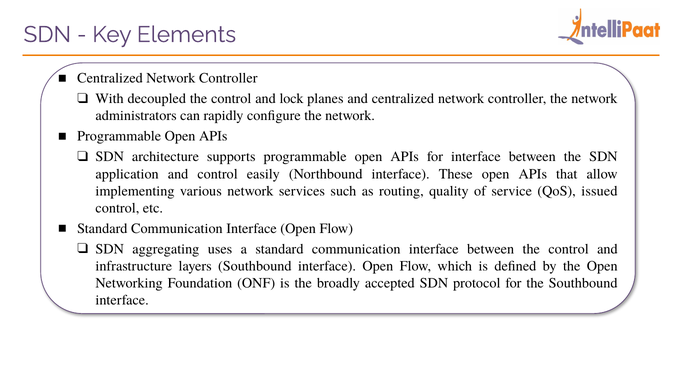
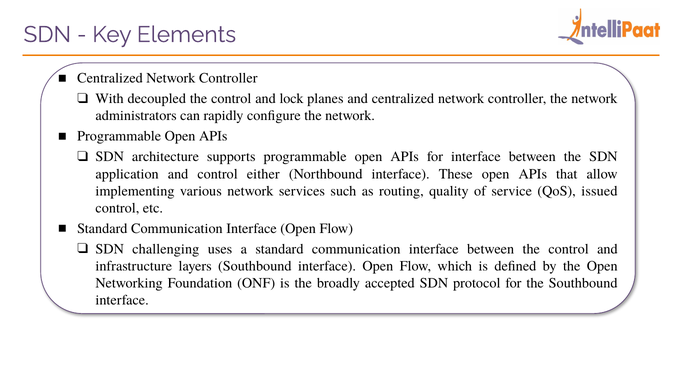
easily: easily -> either
aggregating: aggregating -> challenging
